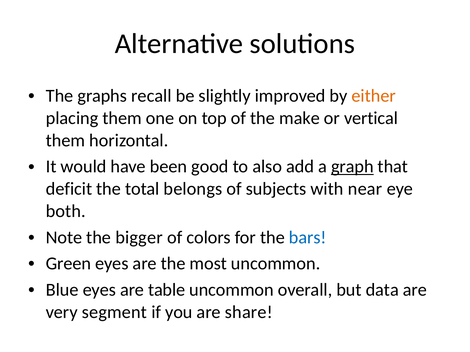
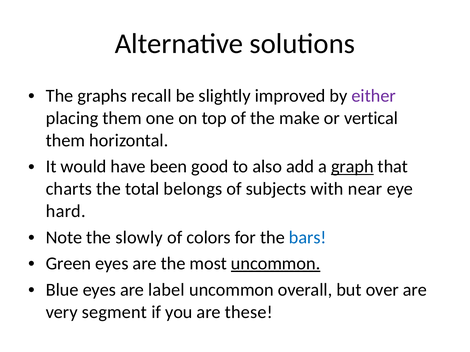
either colour: orange -> purple
deficit: deficit -> charts
both: both -> hard
bigger: bigger -> slowly
uncommon at (276, 264) underline: none -> present
table: table -> label
data: data -> over
share: share -> these
